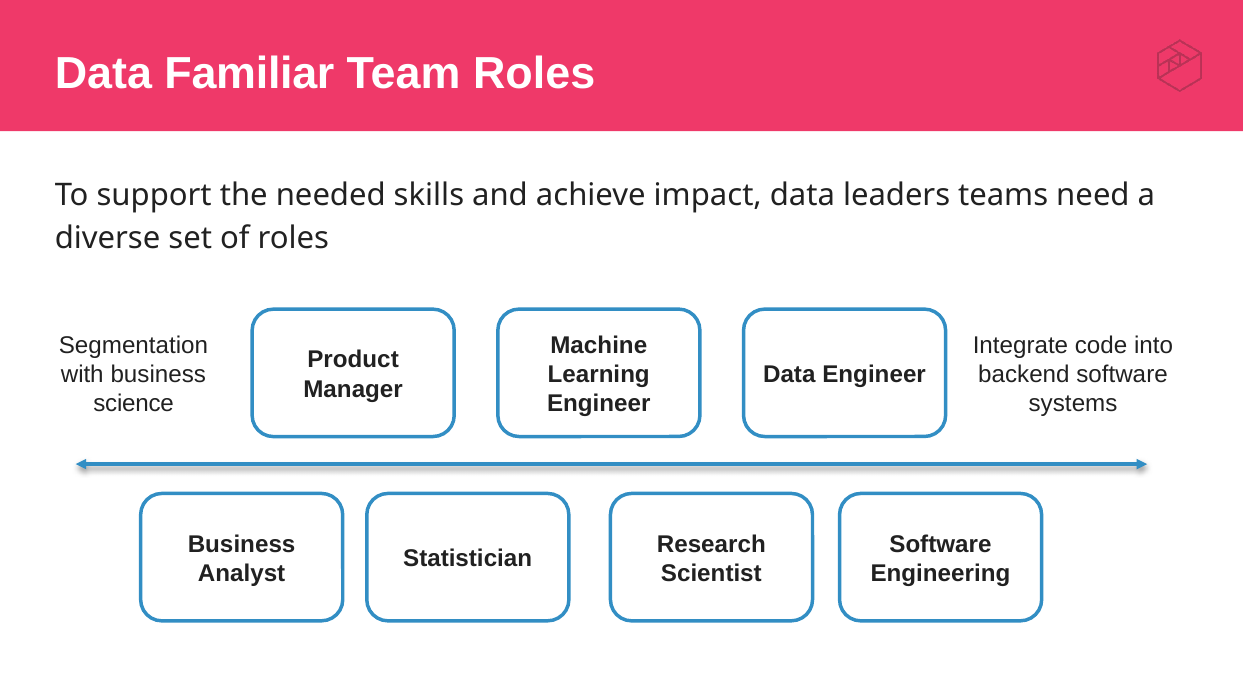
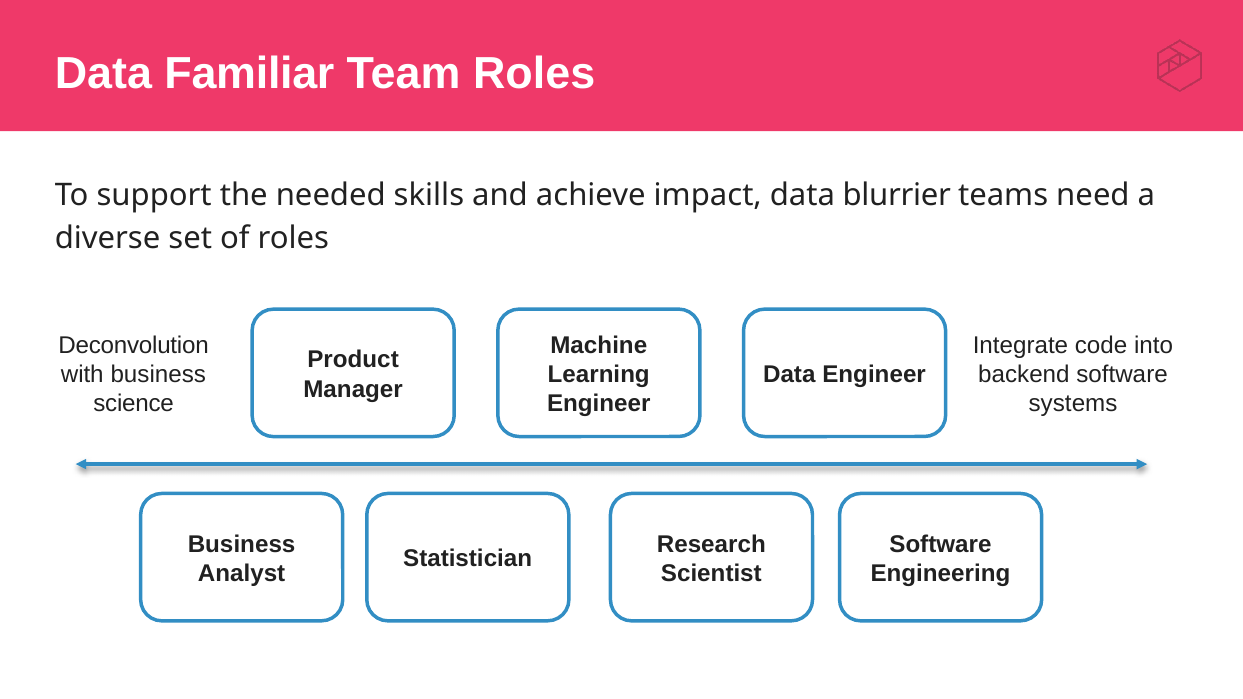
leaders: leaders -> blurrier
Segmentation: Segmentation -> Deconvolution
